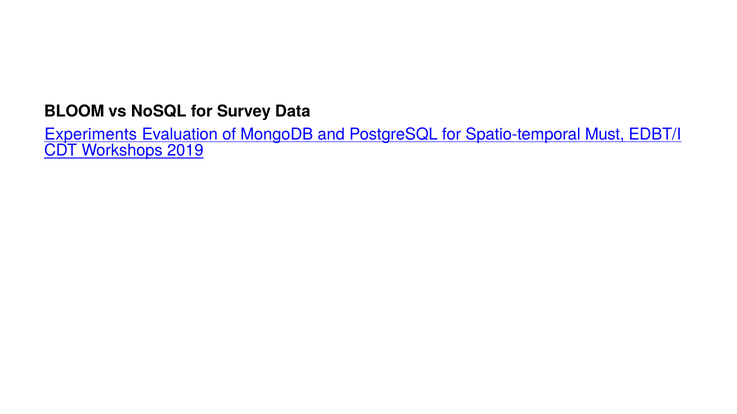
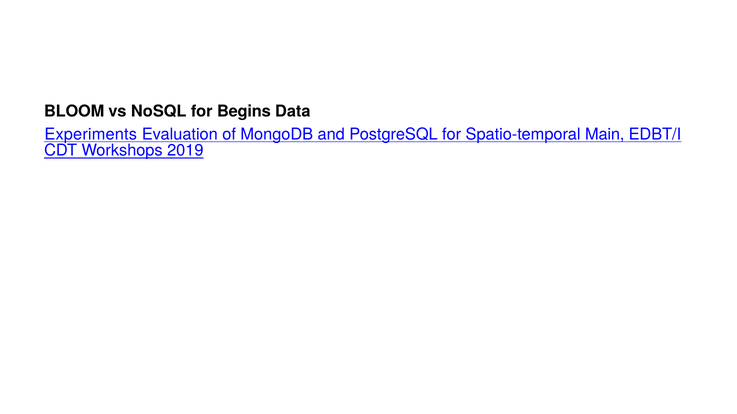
Survey: Survey -> Begins
Must: Must -> Main
